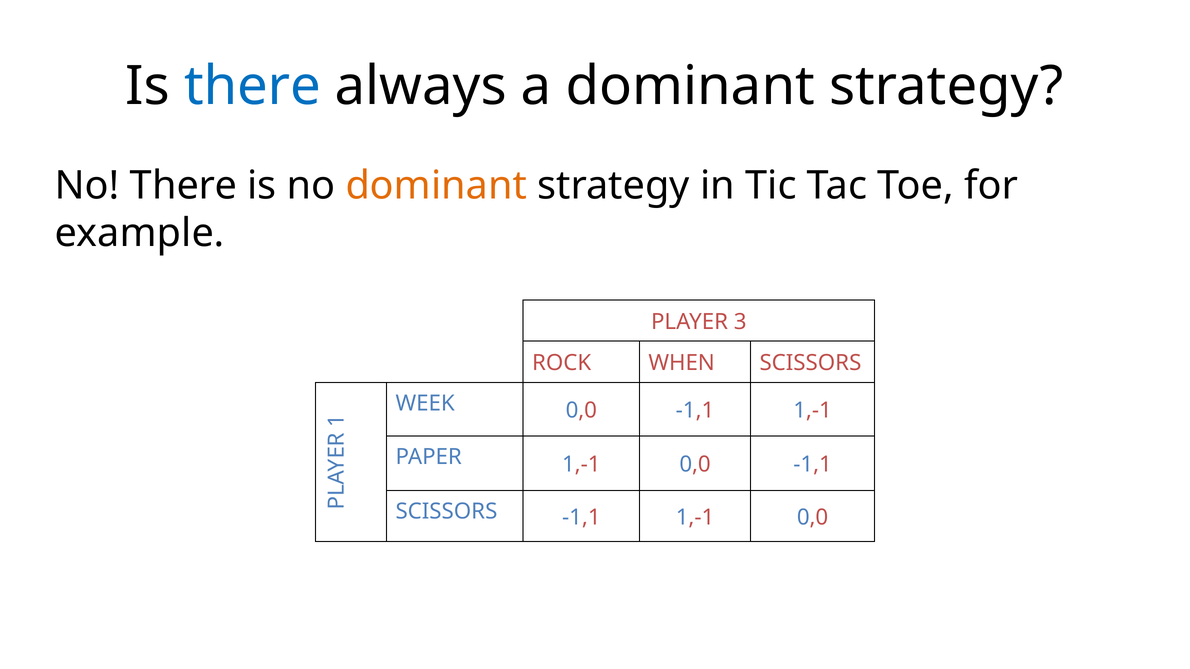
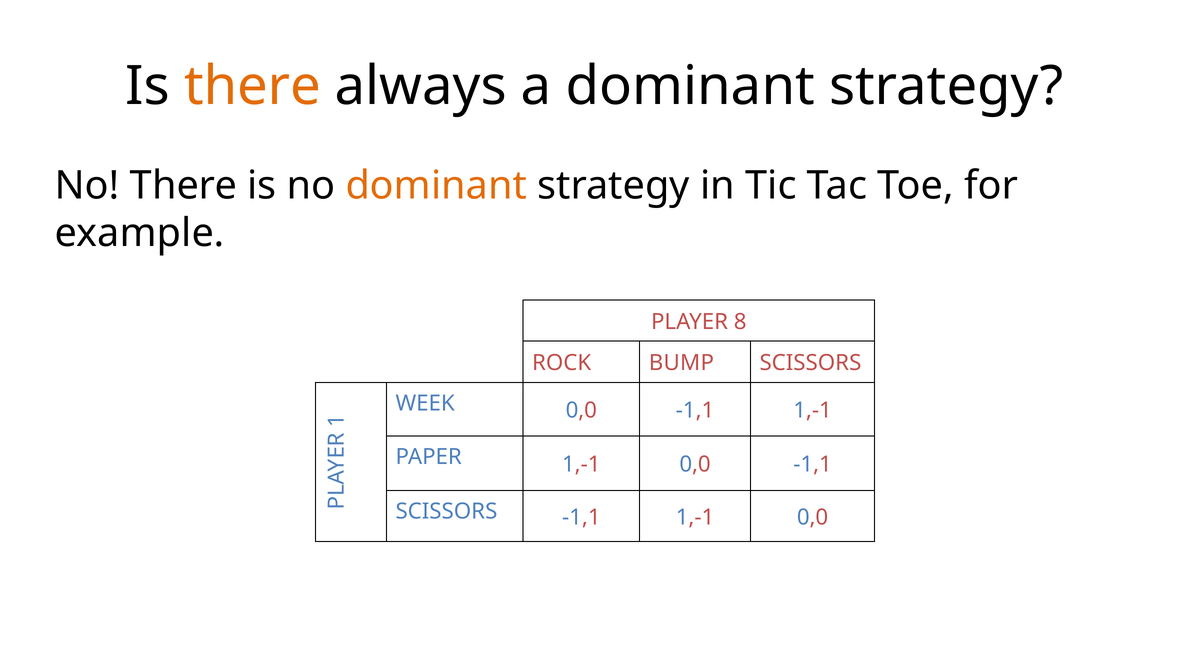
there at (252, 86) colour: blue -> orange
3: 3 -> 8
WHEN: WHEN -> BUMP
